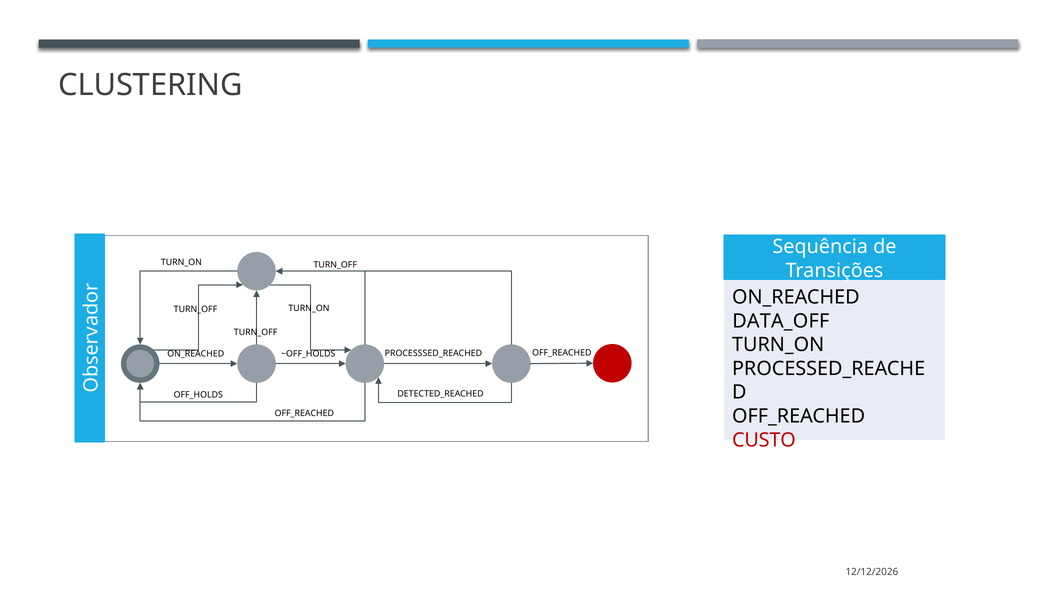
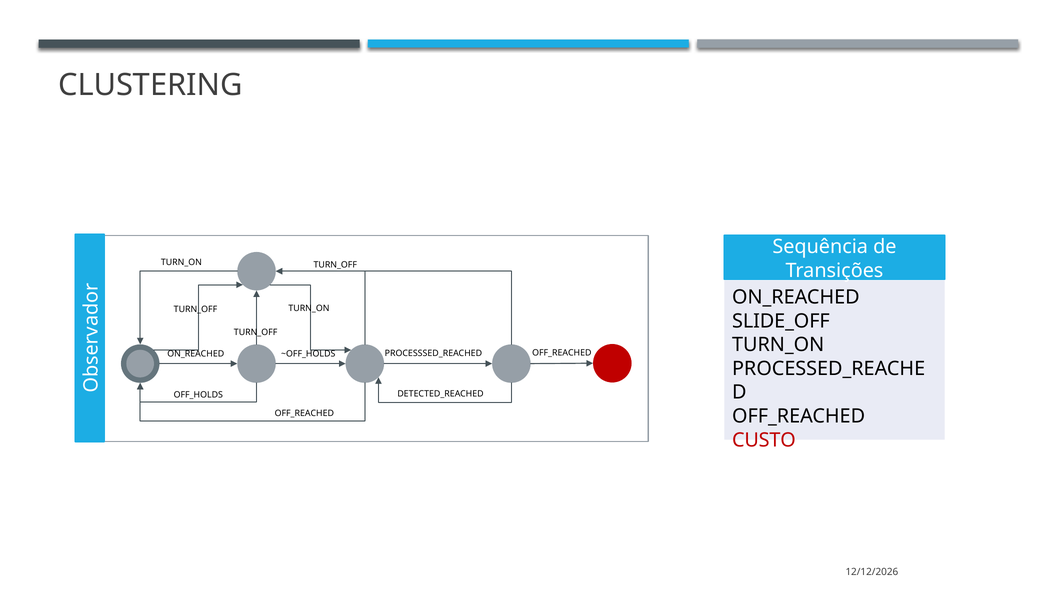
DATA_OFF: DATA_OFF -> SLIDE_OFF
